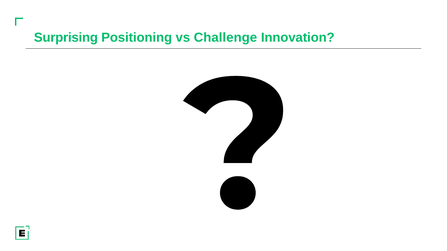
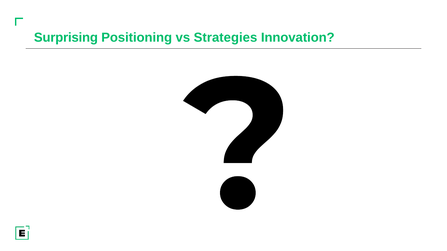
Challenge: Challenge -> Strategies
